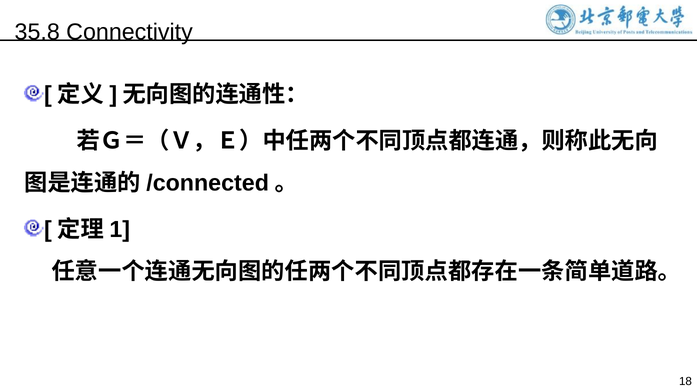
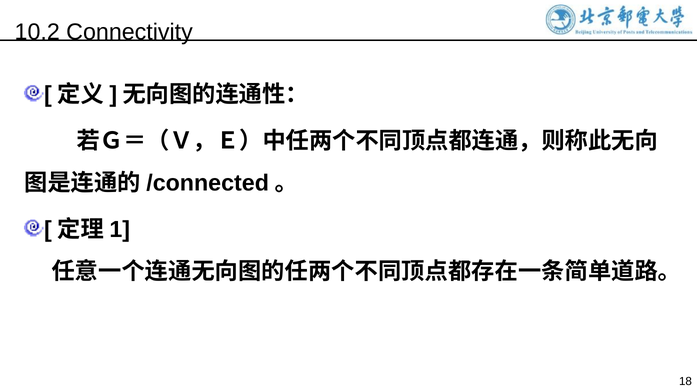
35.8: 35.8 -> 10.2
